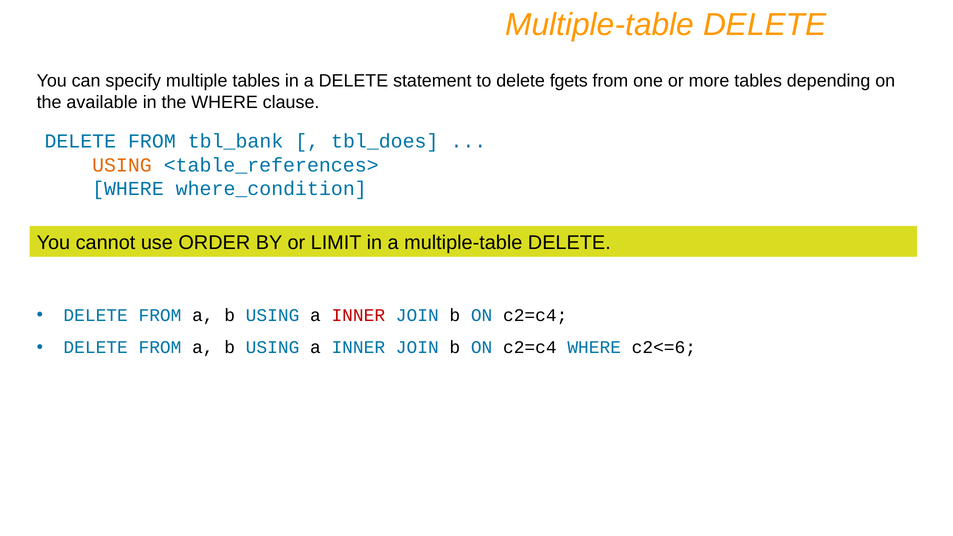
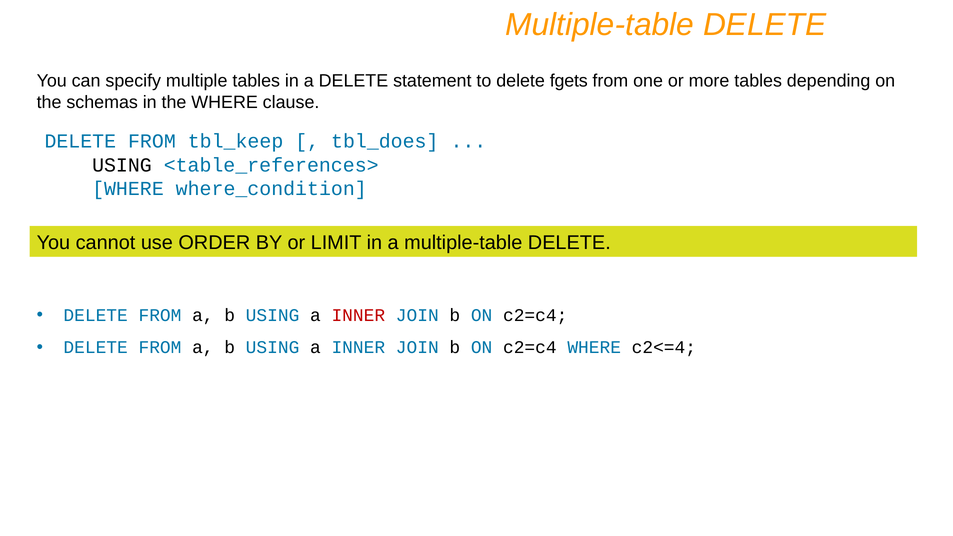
available: available -> schemas
tbl_bank: tbl_bank -> tbl_keep
USING at (122, 165) colour: orange -> black
c2<=6: c2<=6 -> c2<=4
